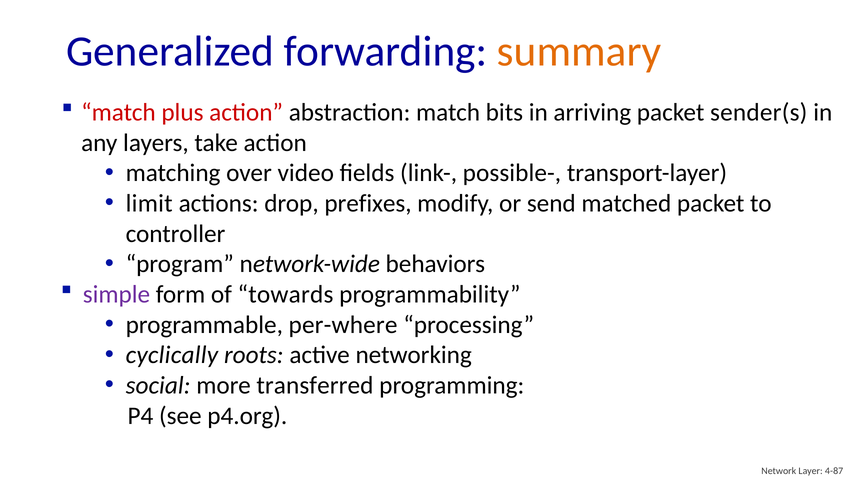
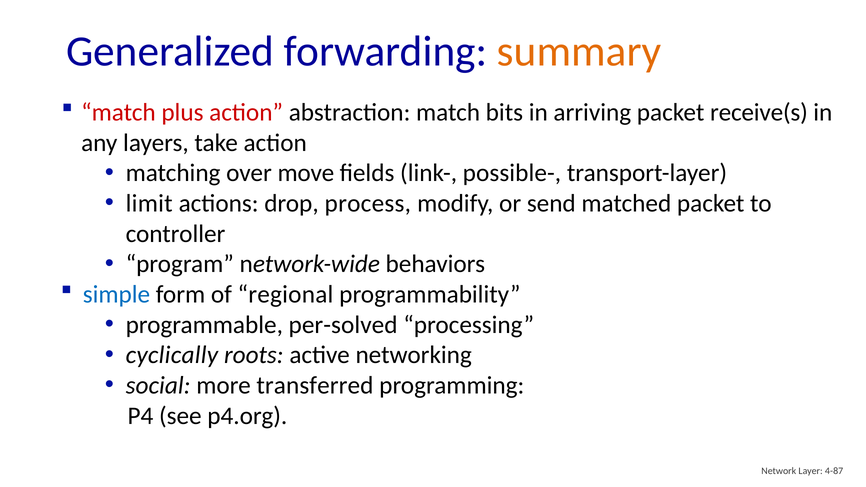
sender(s: sender(s -> receive(s
video: video -> move
prefixes: prefixes -> process
simple colour: purple -> blue
towards: towards -> regional
per-where: per-where -> per-solved
